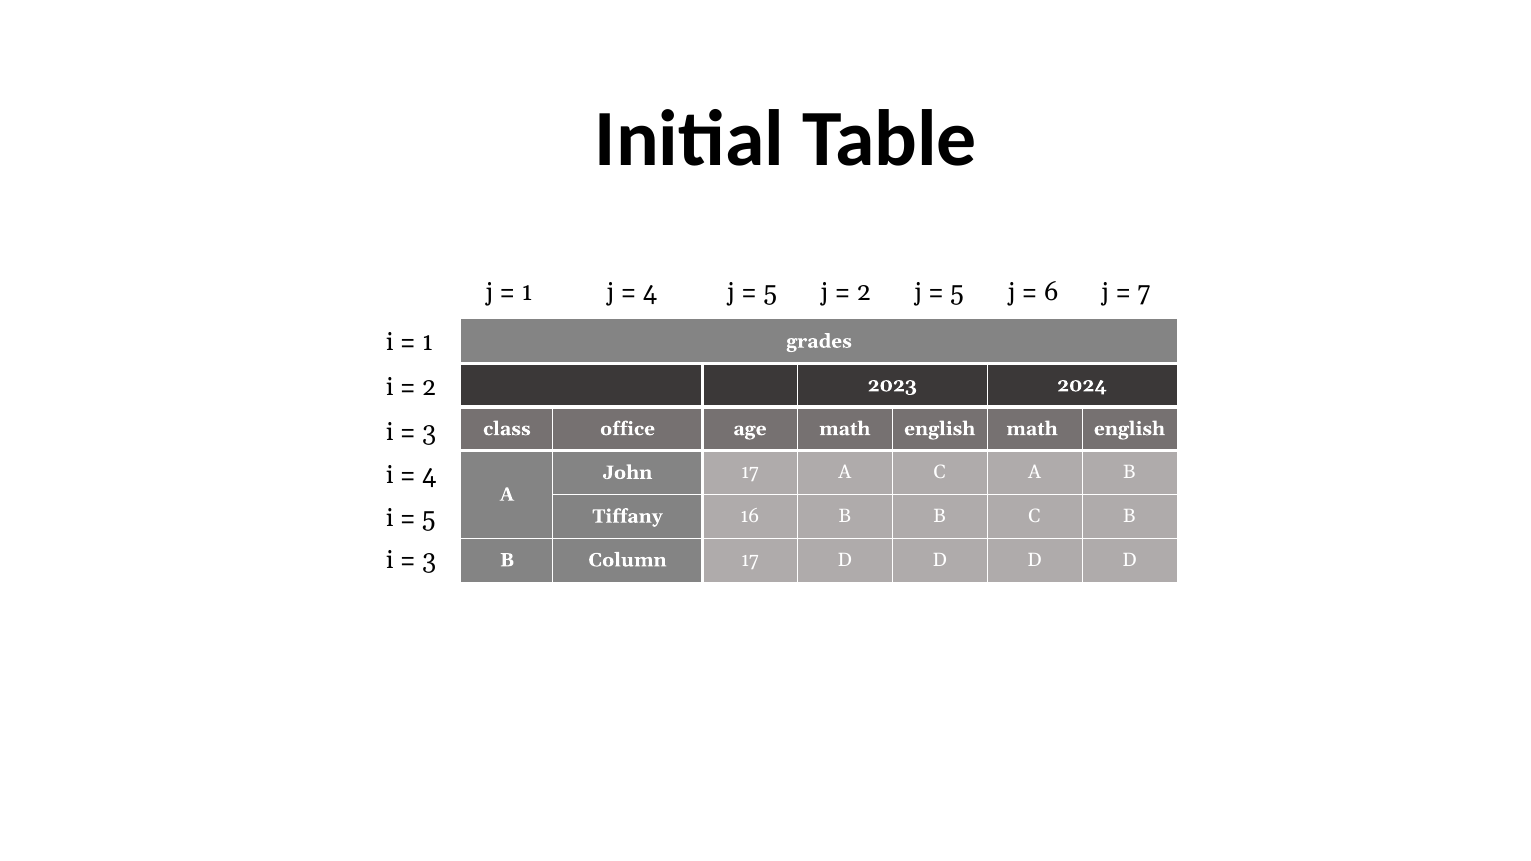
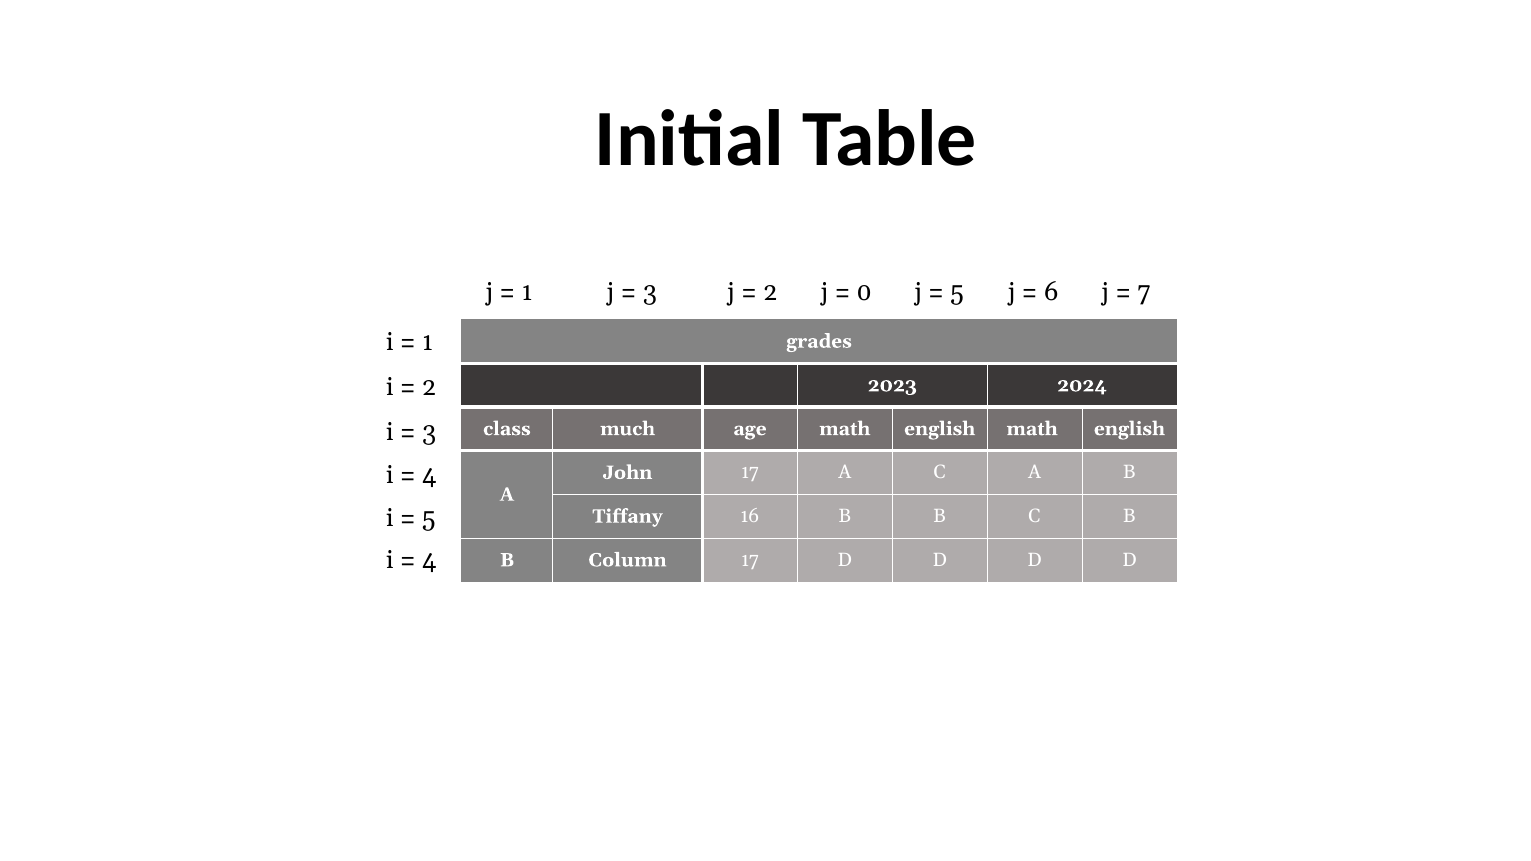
4 at (650, 293): 4 -> 3
5 at (770, 293): 5 -> 2
2 at (864, 293): 2 -> 0
office: office -> much
3 at (429, 560): 3 -> 4
